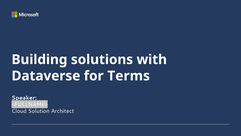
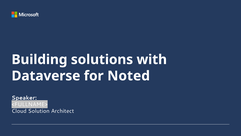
Terms: Terms -> Noted
